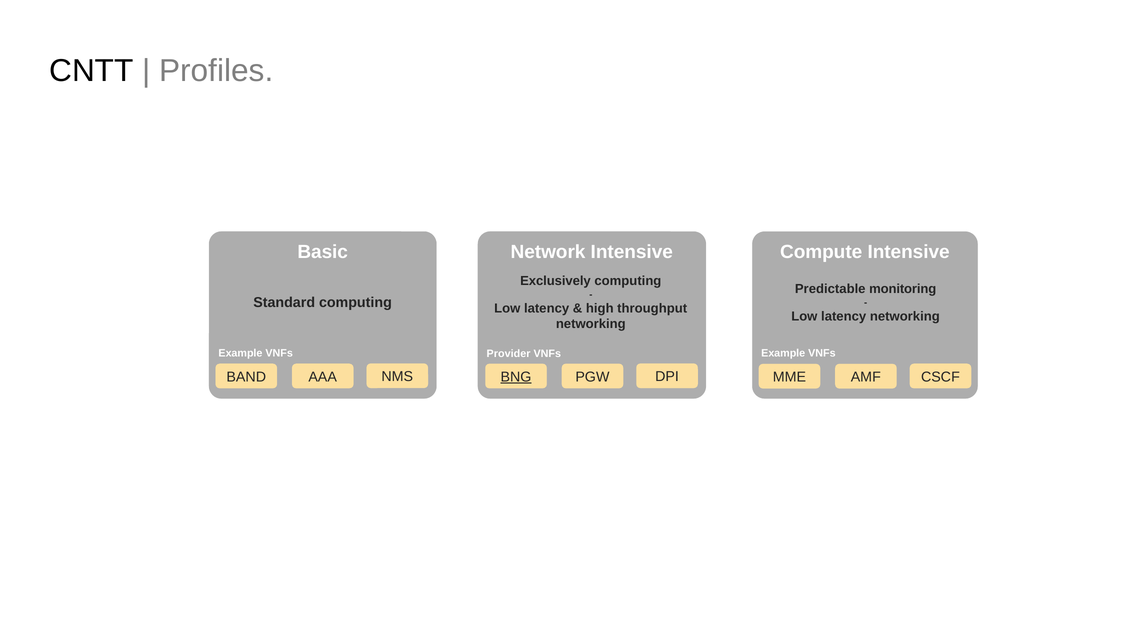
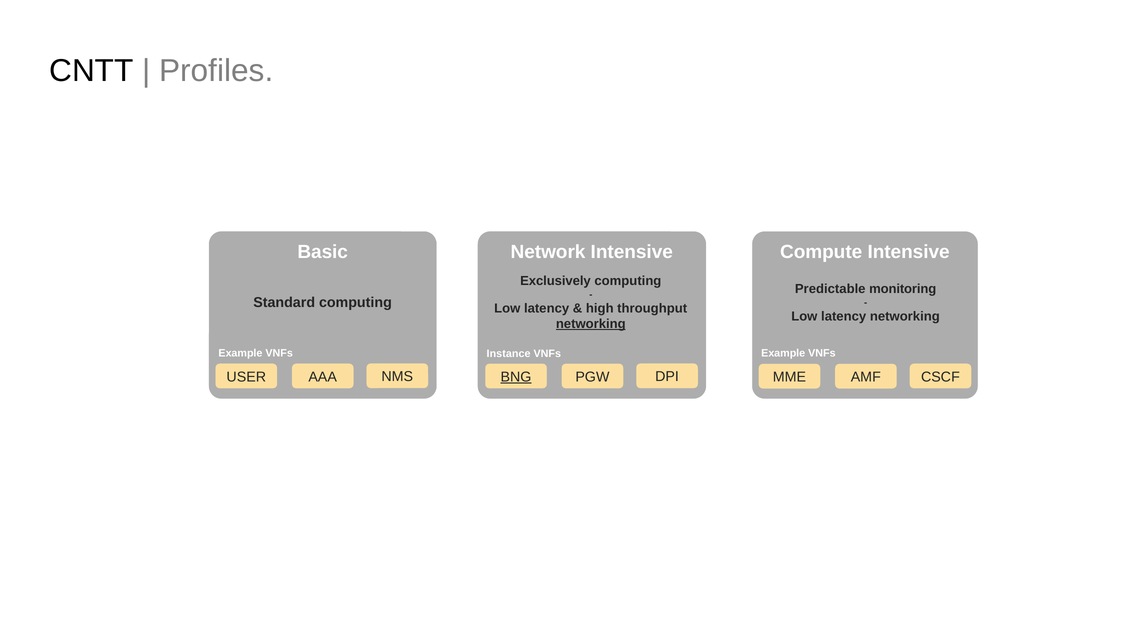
networking at (591, 324) underline: none -> present
Provider: Provider -> Instance
BAND: BAND -> USER
